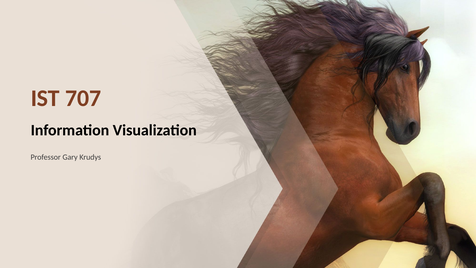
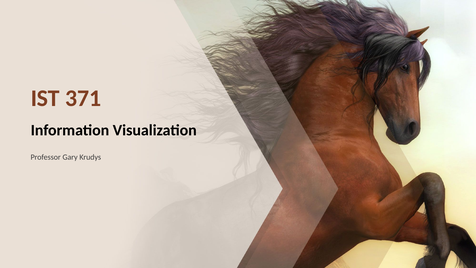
707: 707 -> 371
